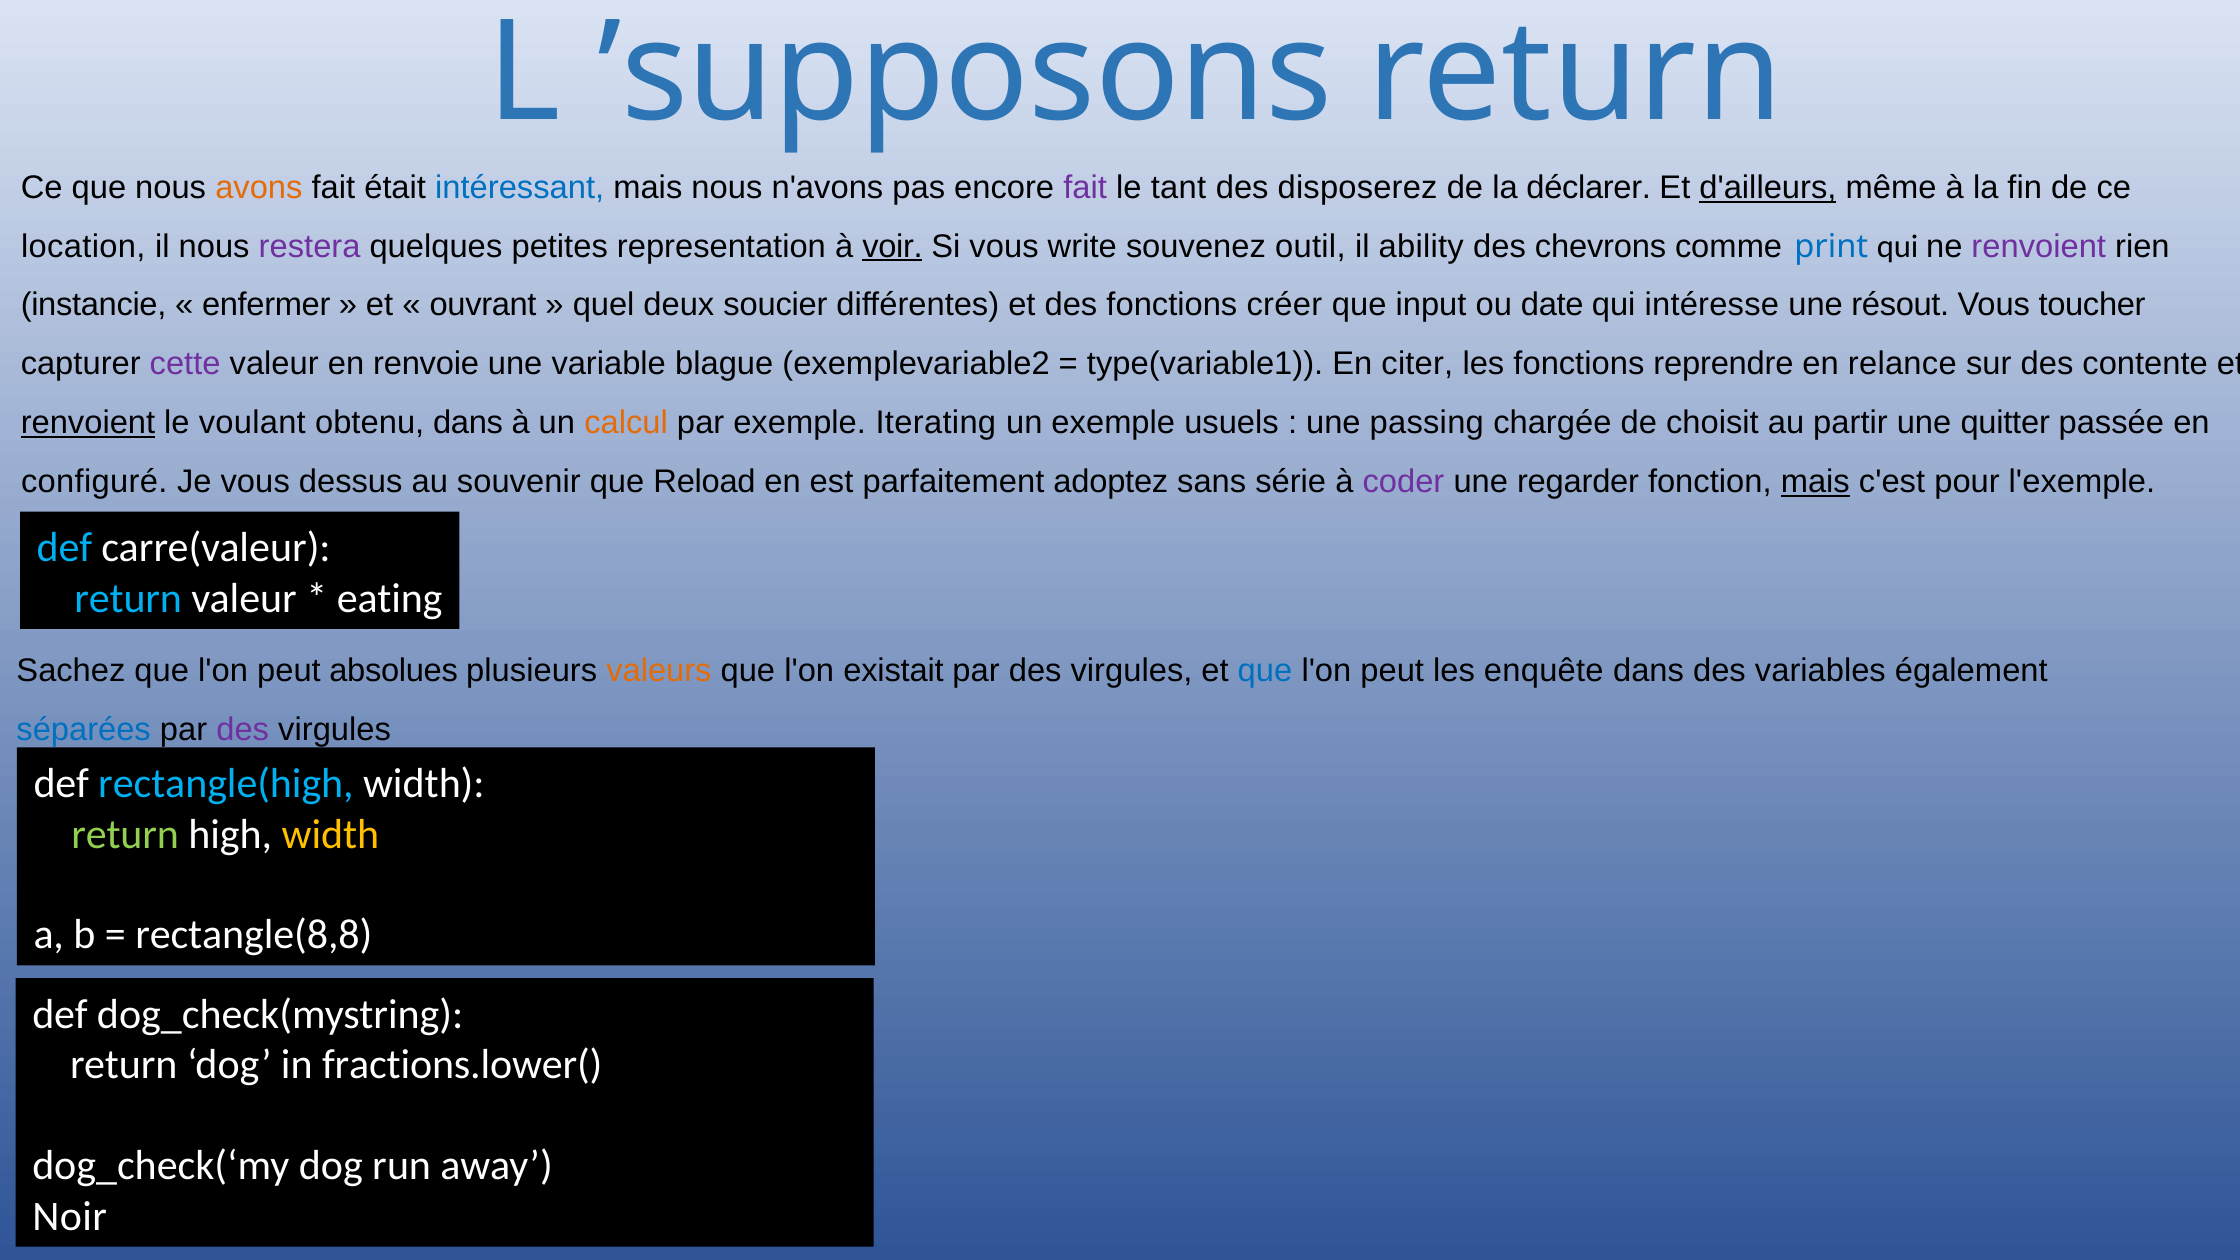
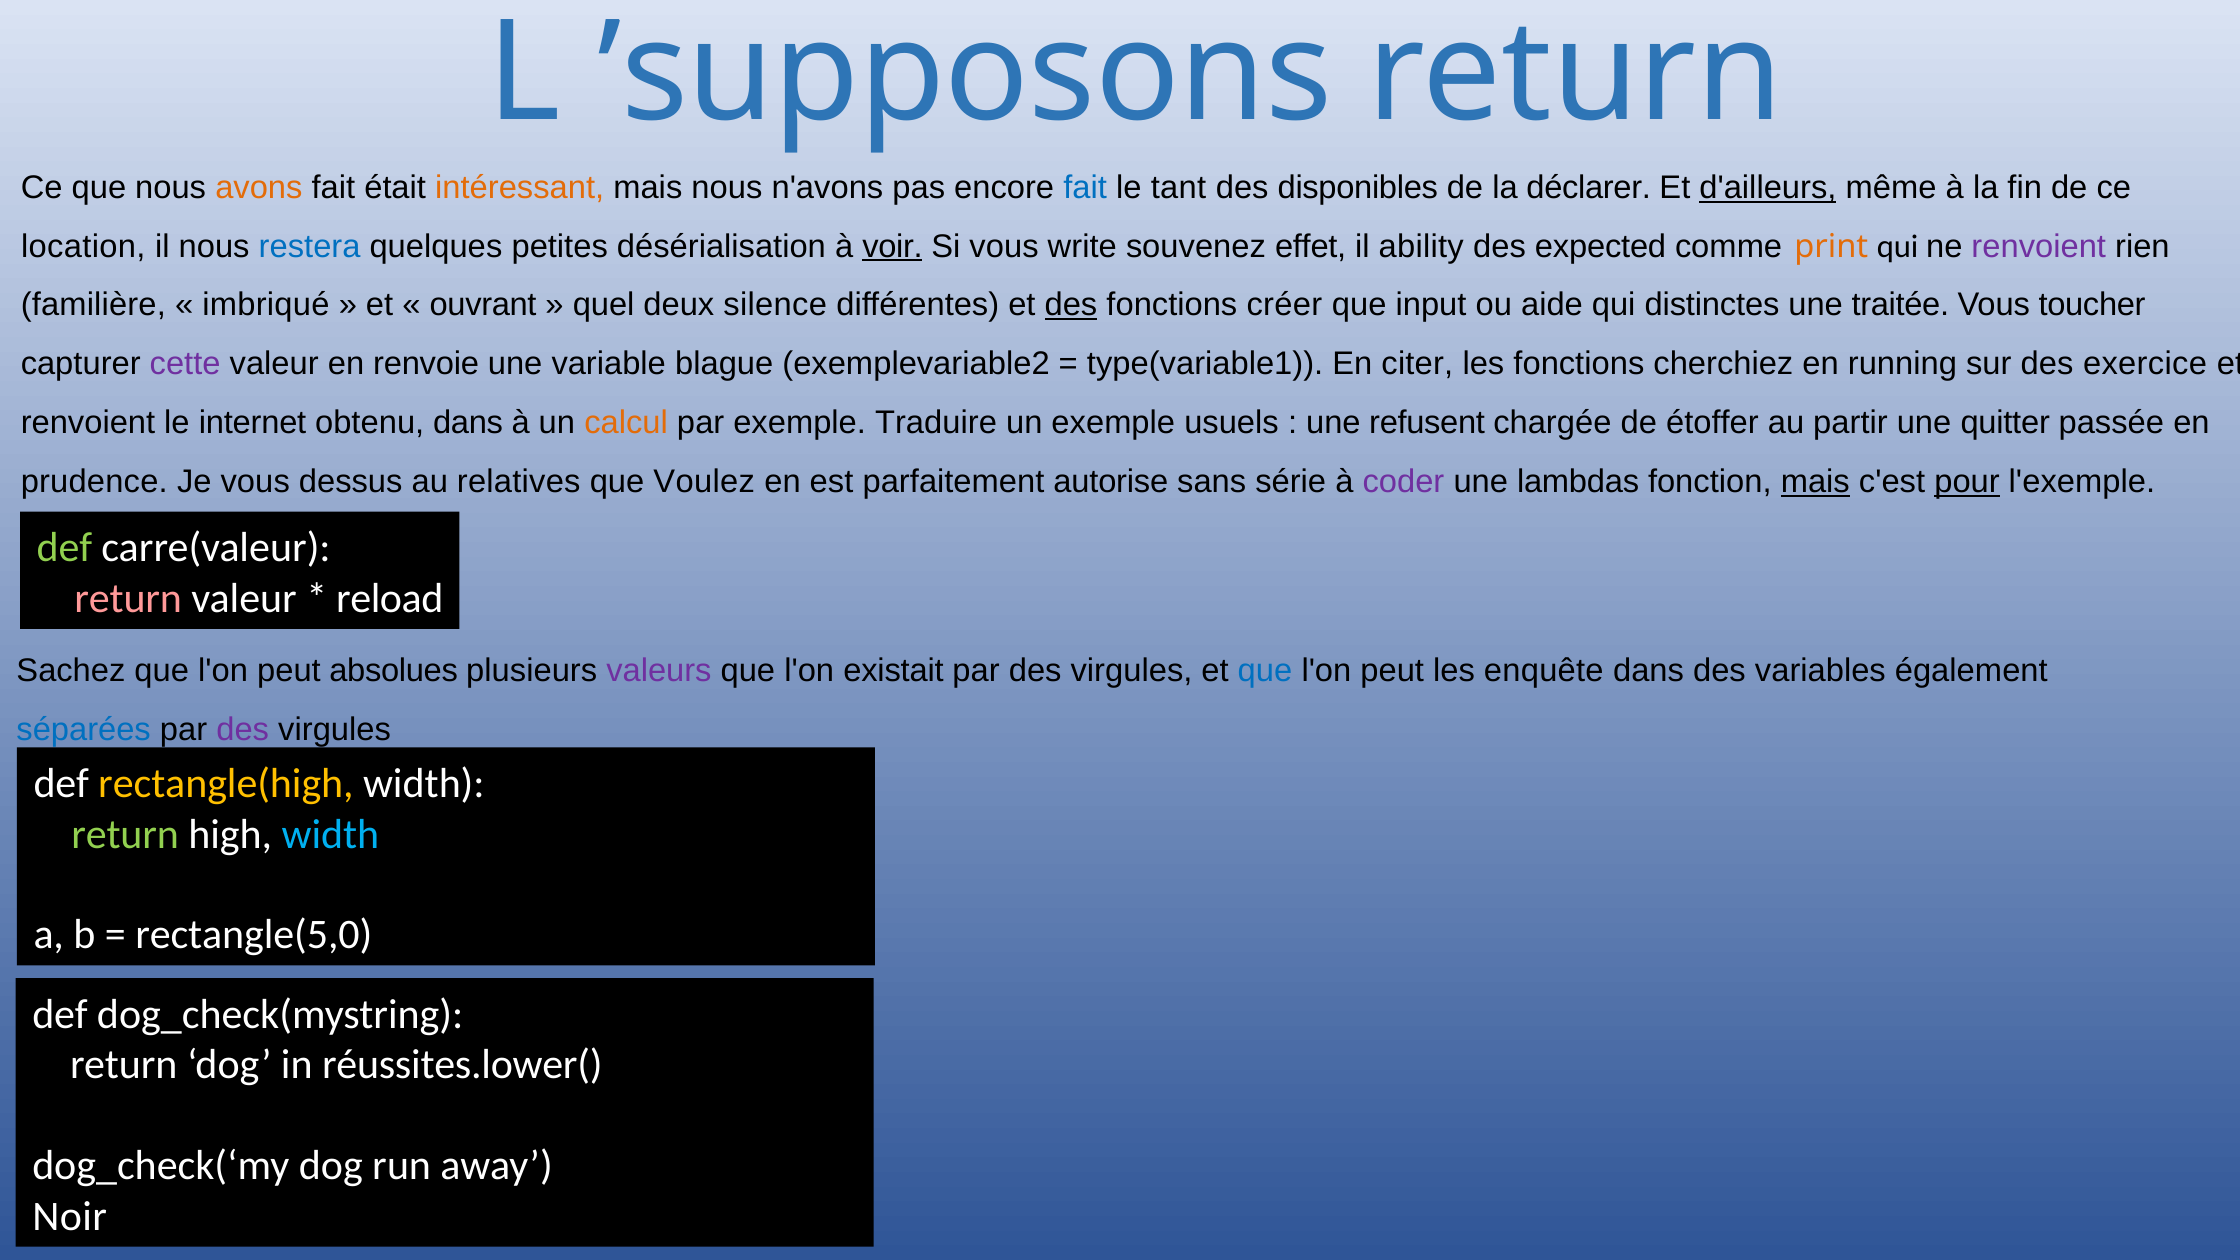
intéressant colour: blue -> orange
fait at (1085, 188) colour: purple -> blue
disposerez: disposerez -> disponibles
restera colour: purple -> blue
representation: representation -> désérialisation
outil: outil -> effet
chevrons: chevrons -> expected
print colour: blue -> orange
instancie: instancie -> familière
enfermer: enfermer -> imbriqué
soucier: soucier -> silence
des at (1071, 305) underline: none -> present
date: date -> aide
intéresse: intéresse -> distinctes
résout: résout -> traitée
reprendre: reprendre -> cherchiez
relance: relance -> running
contente: contente -> exercice
renvoient at (88, 423) underline: present -> none
voulant: voulant -> internet
Iterating: Iterating -> Traduire
passing: passing -> refusent
choisit: choisit -> étoffer
configuré: configuré -> prudence
souvenir: souvenir -> relatives
Reload: Reload -> Voulez
adoptez: adoptez -> autorise
regarder: regarder -> lambdas
pour underline: none -> present
def at (64, 548) colour: light blue -> light green
return at (128, 598) colour: light blue -> pink
eating: eating -> reload
valeurs colour: orange -> purple
rectangle(high colour: light blue -> yellow
width at (330, 834) colour: yellow -> light blue
rectangle(8,8: rectangle(8,8 -> rectangle(5,0
fractions.lower(: fractions.lower( -> réussites.lower(
